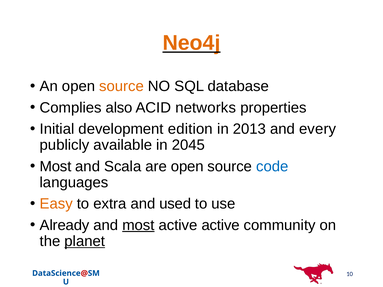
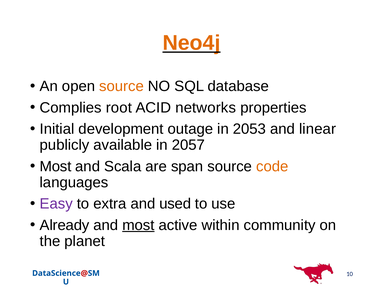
also: also -> root
edition: edition -> outage
2013: 2013 -> 2053
every: every -> linear
2045: 2045 -> 2057
are open: open -> span
code colour: blue -> orange
Easy colour: orange -> purple
active active: active -> within
planet underline: present -> none
